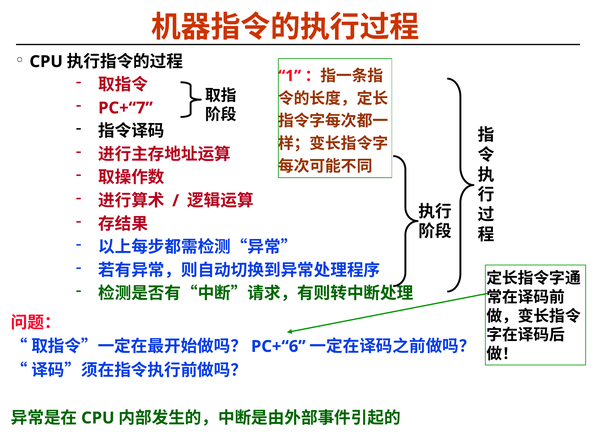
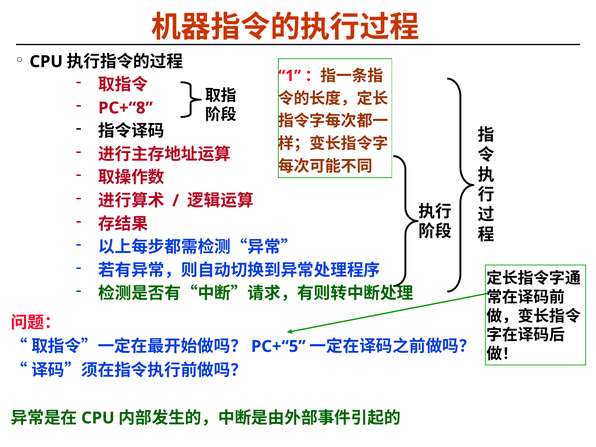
PC+“7: PC+“7 -> PC+“8
PC+“6: PC+“6 -> PC+“5
